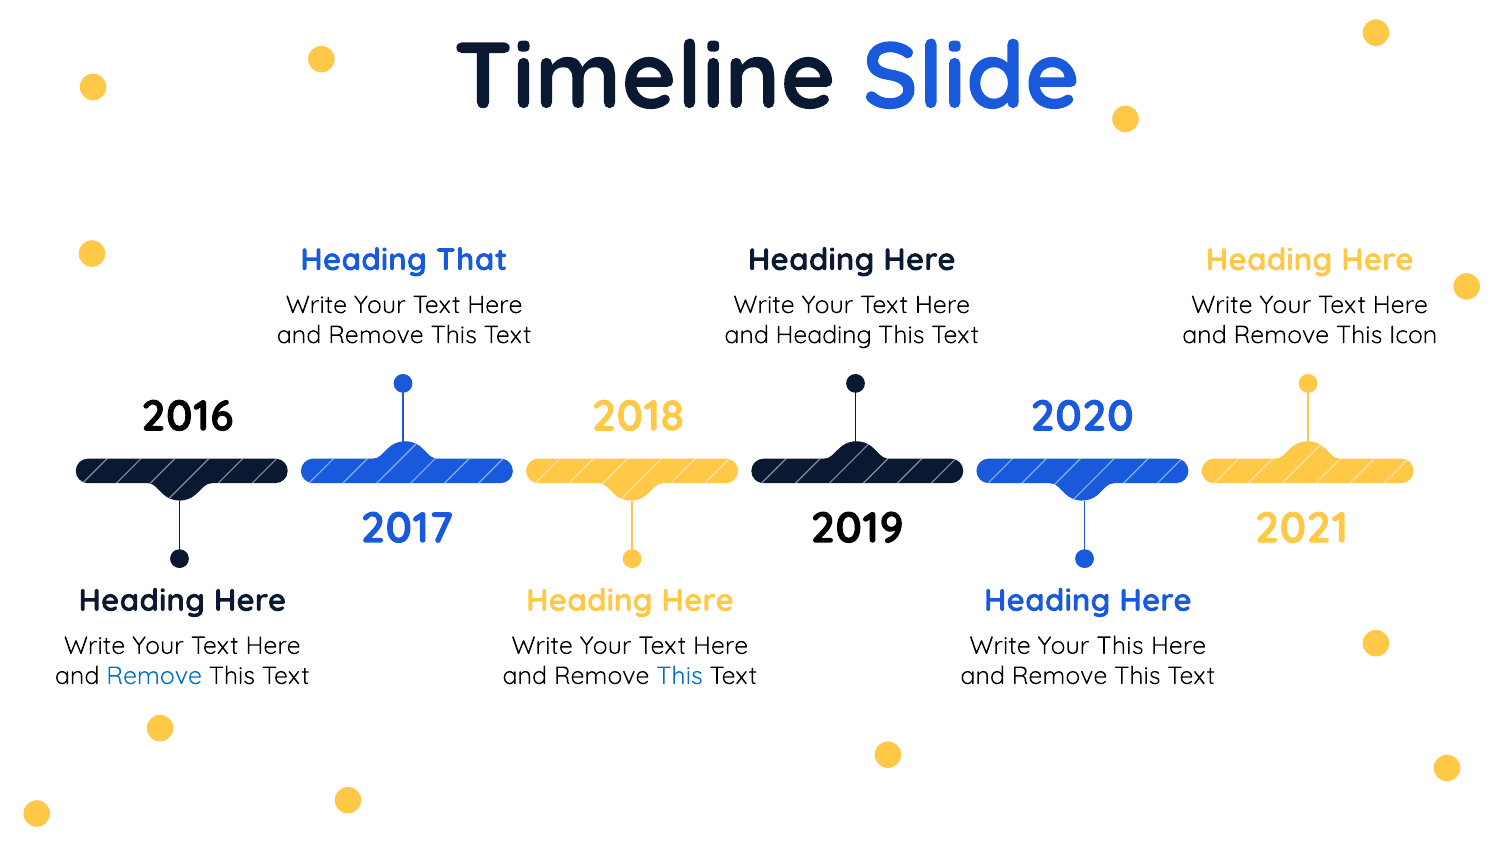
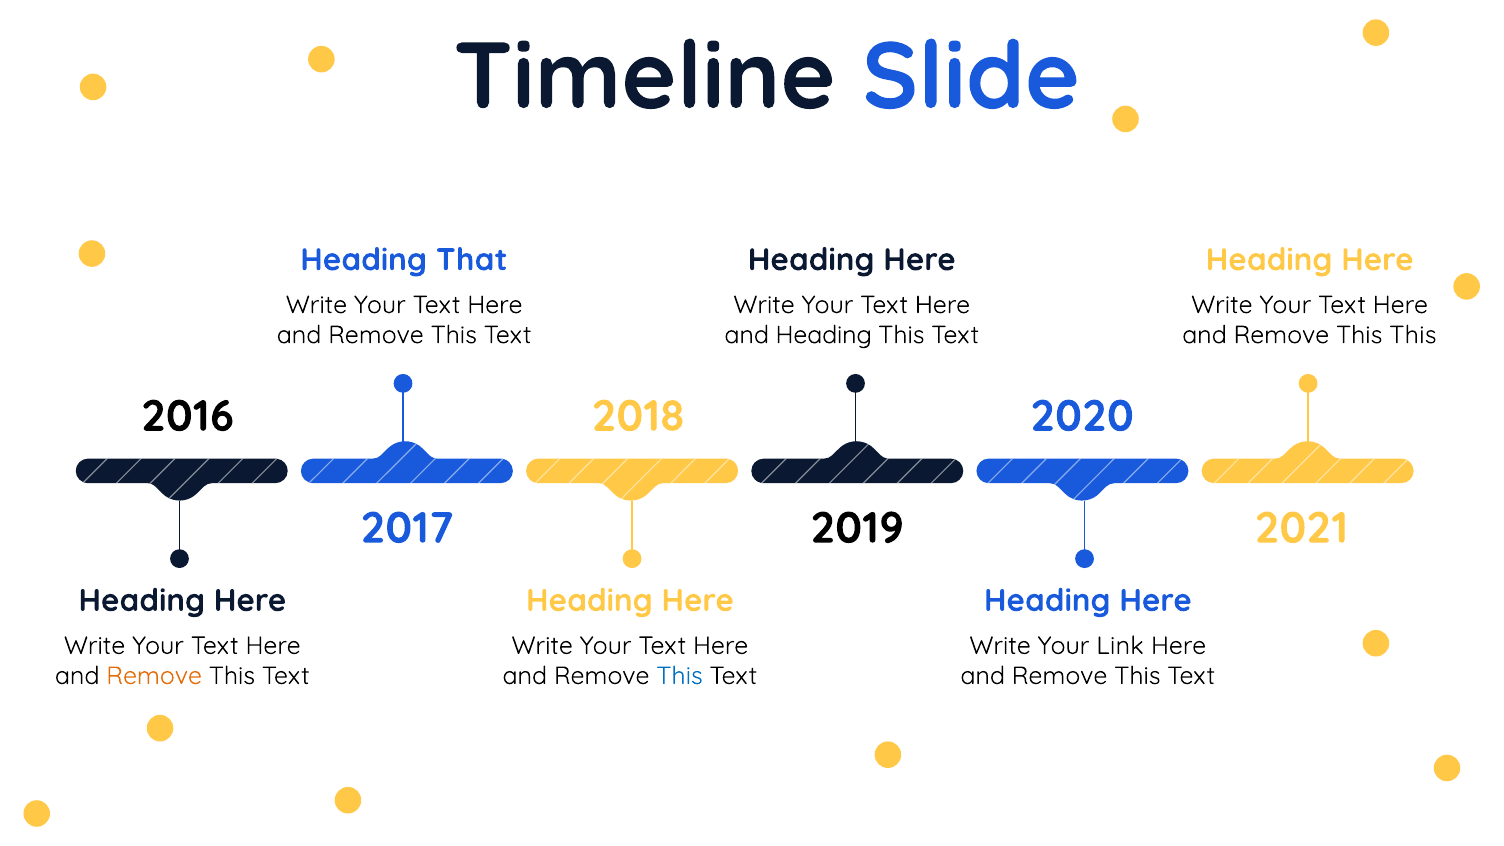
This Icon: Icon -> This
Your This: This -> Link
Remove at (154, 676) colour: blue -> orange
